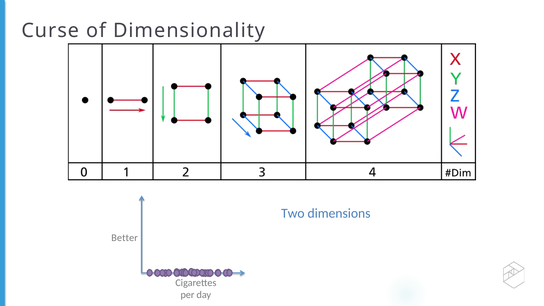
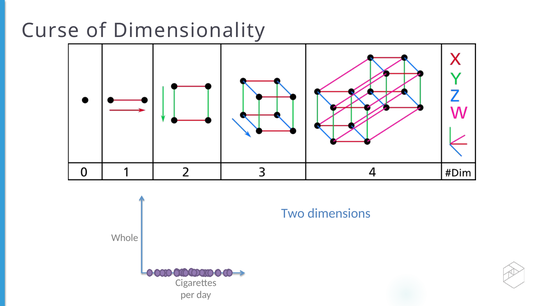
Better: Better -> Whole
